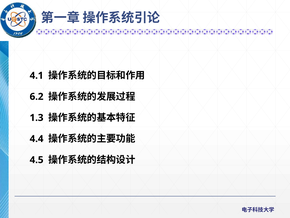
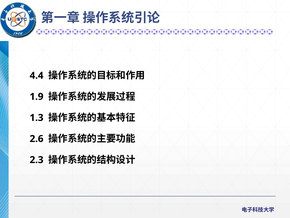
4.1: 4.1 -> 4.4
6.2: 6.2 -> 1.9
4.4: 4.4 -> 2.6
4.5: 4.5 -> 2.3
